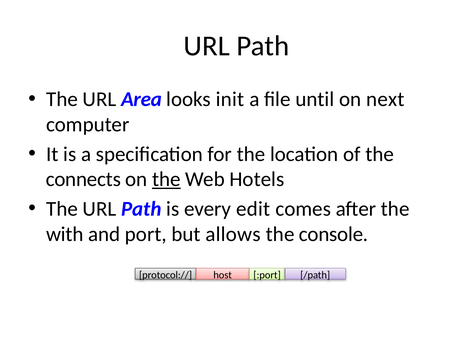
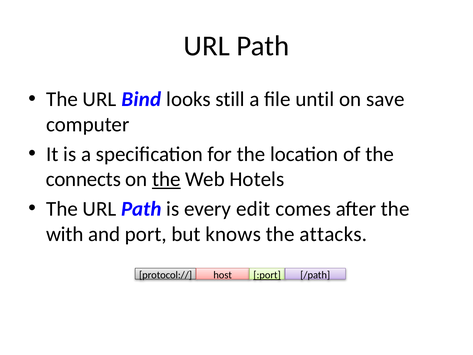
Area: Area -> Bind
init: init -> still
next: next -> save
allows: allows -> knows
console: console -> attacks
:port underline: none -> present
